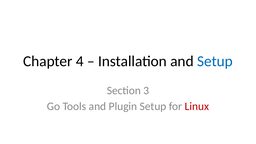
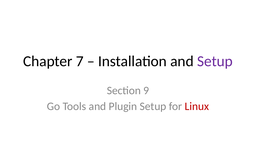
4: 4 -> 7
Setup at (215, 61) colour: blue -> purple
3: 3 -> 9
